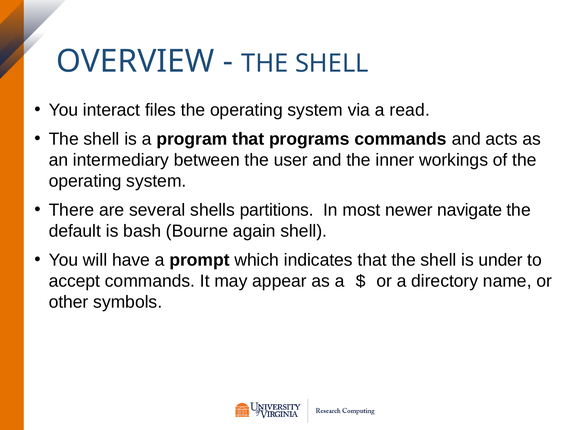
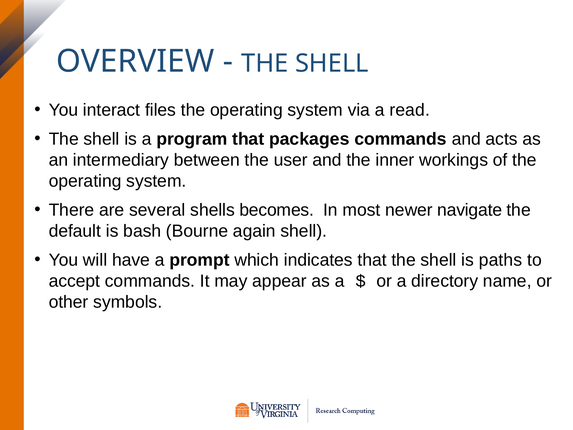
programs: programs -> packages
partitions: partitions -> becomes
under: under -> paths
